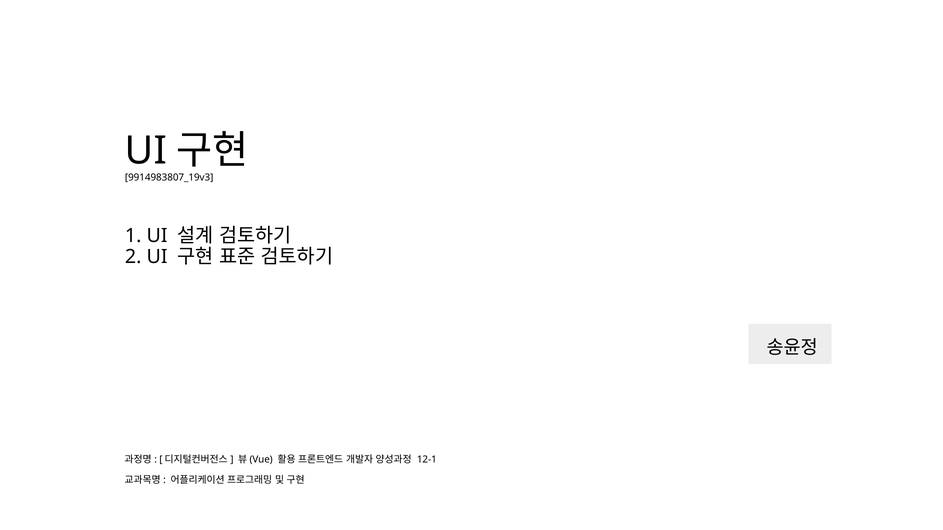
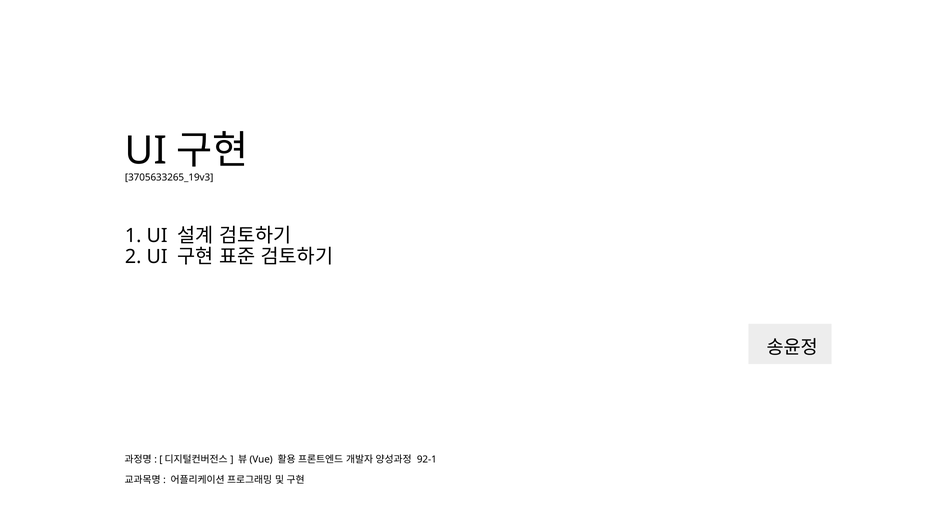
9914983807_19v3: 9914983807_19v3 -> 3705633265_19v3
12-1: 12-1 -> 92-1
